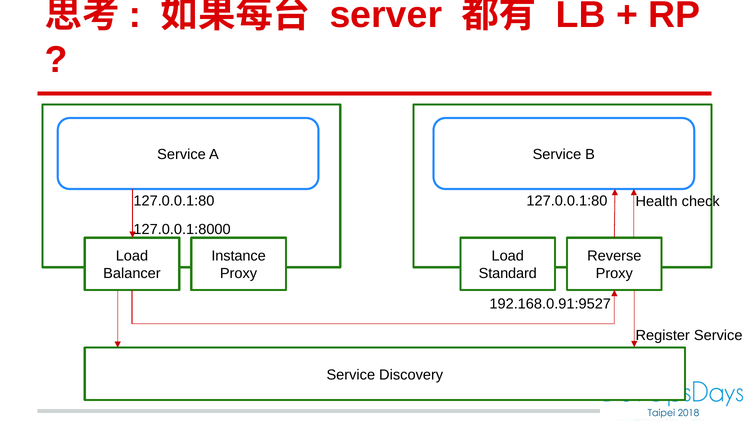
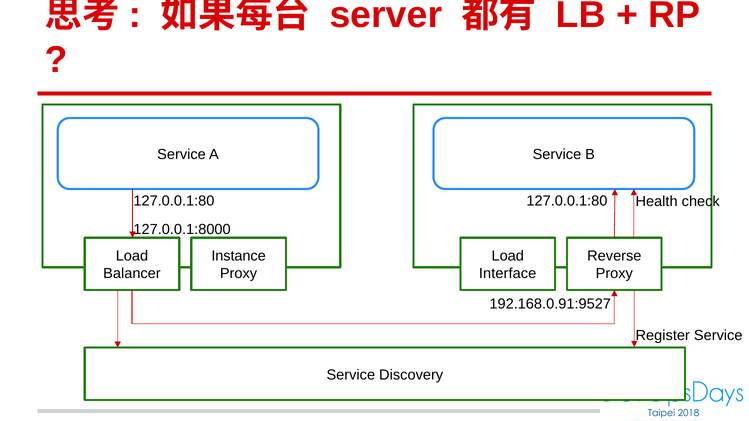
Standard: Standard -> Interface
